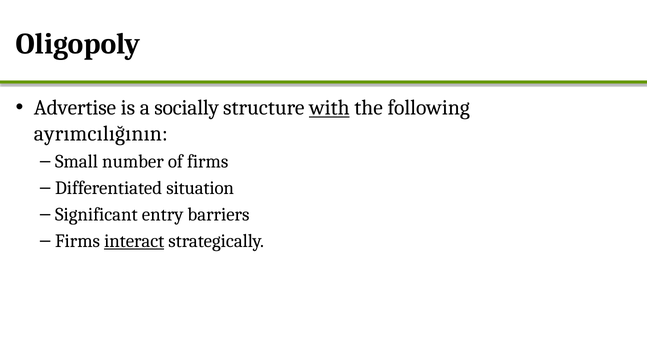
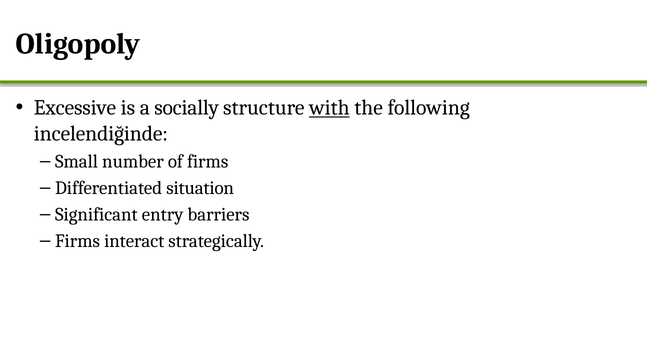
Advertise: Advertise -> Excessive
ayrımcılığının: ayrımcılığının -> incelendiğinde
interact underline: present -> none
